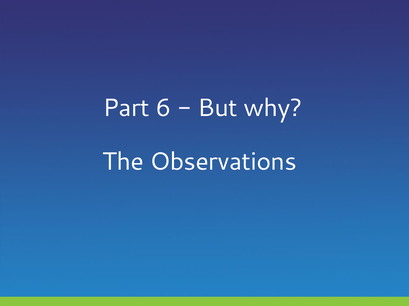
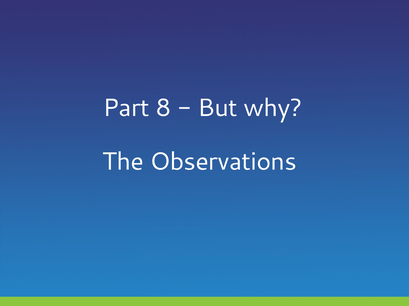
6: 6 -> 8
